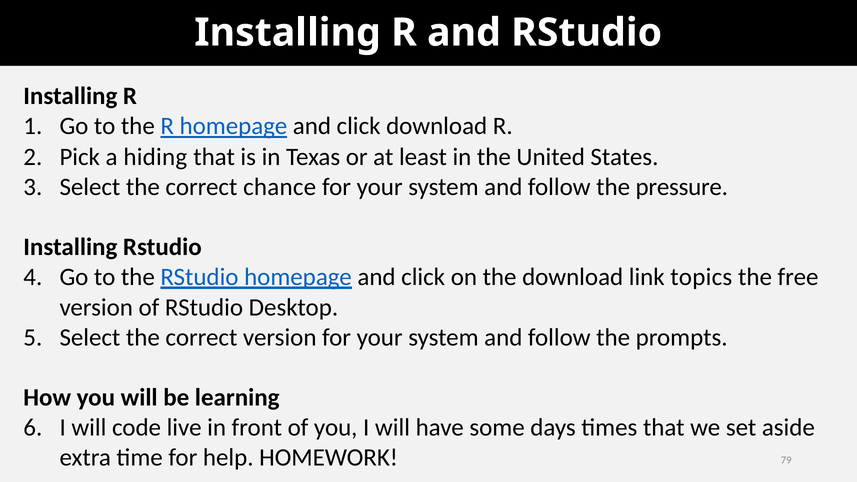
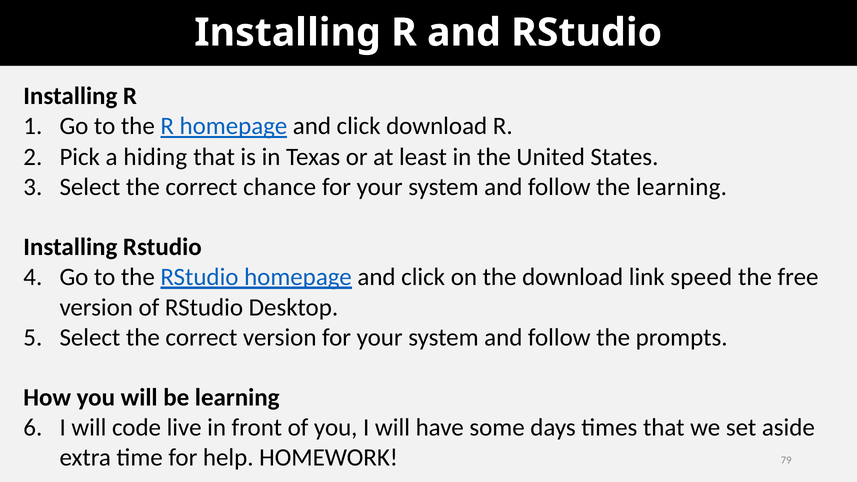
the pressure: pressure -> learning
topics: topics -> speed
